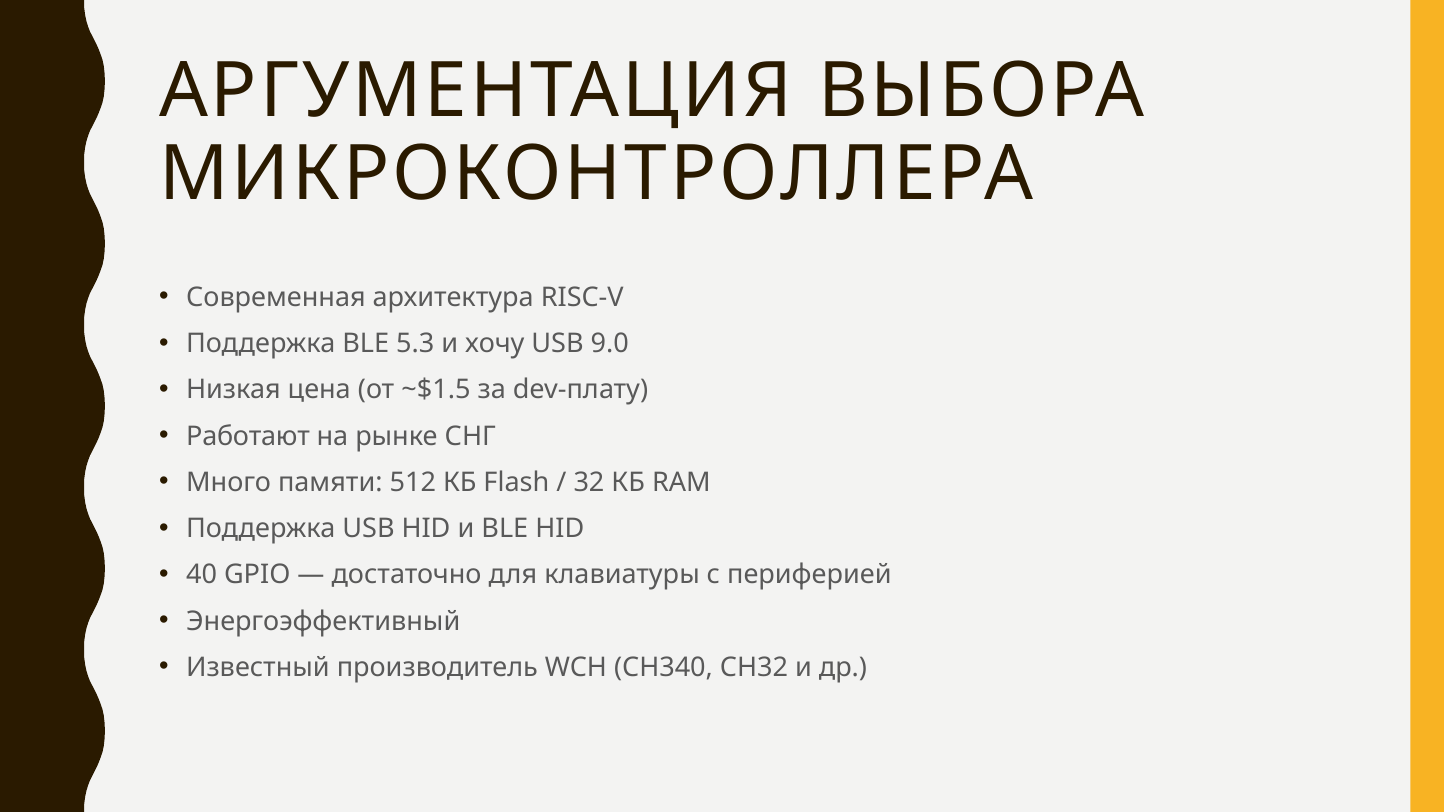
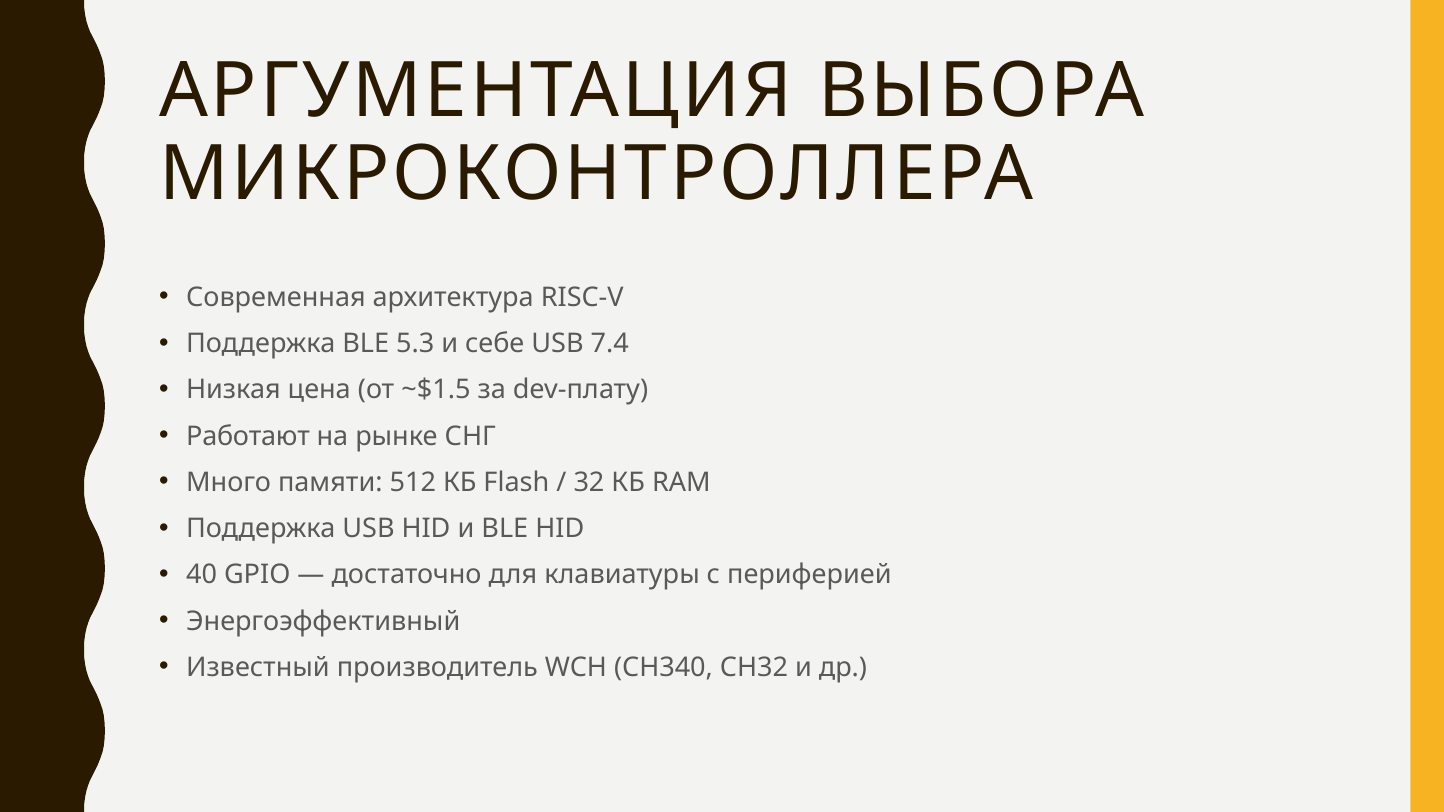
хочу: хочу -> себе
9.0: 9.0 -> 7.4
